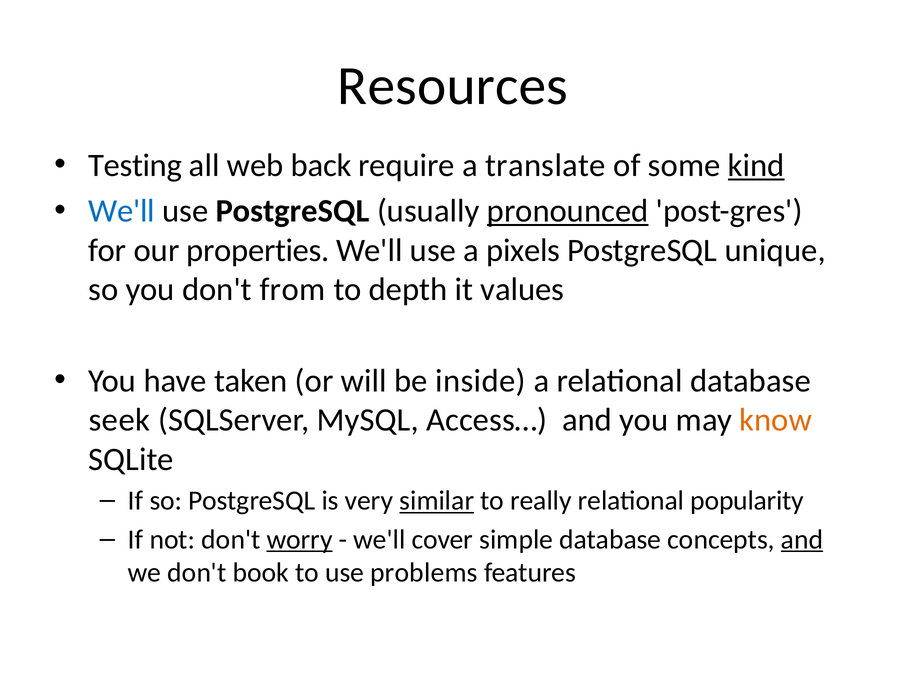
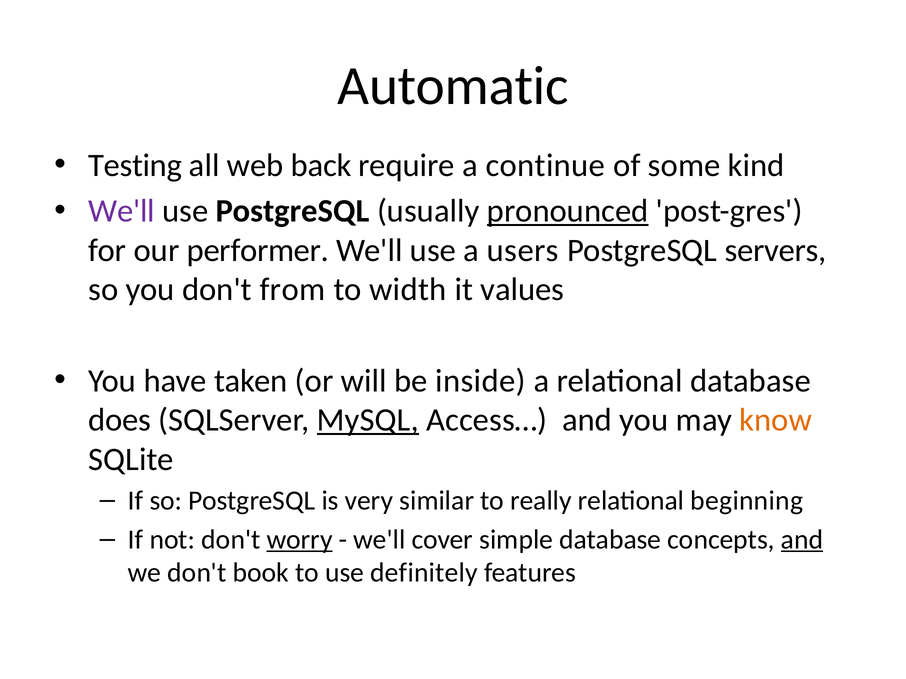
Resources: Resources -> Automatic
translate: translate -> continue
kind underline: present -> none
We'll at (122, 211) colour: blue -> purple
properties: properties -> performer
pixels: pixels -> users
unique: unique -> servers
depth: depth -> width
seek: seek -> does
MySQL underline: none -> present
similar underline: present -> none
popularity: popularity -> beginning
problems: problems -> definitely
